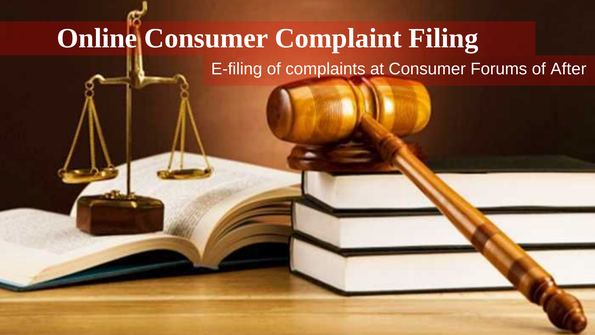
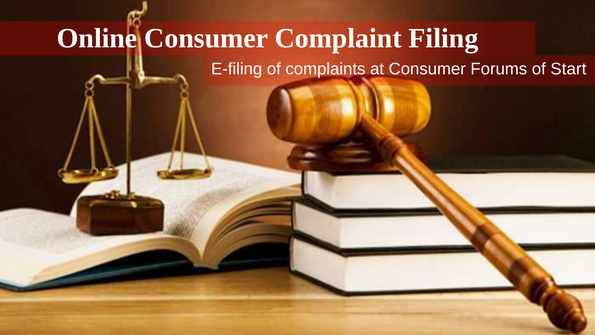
After: After -> Start
